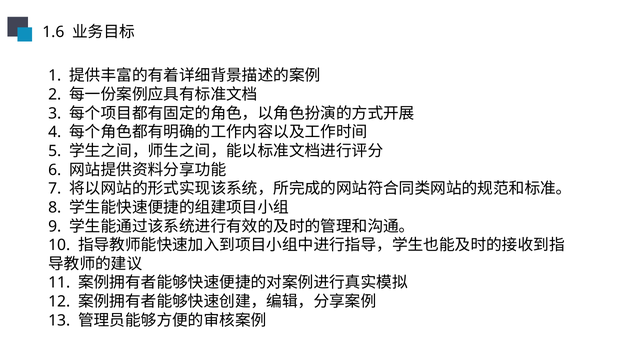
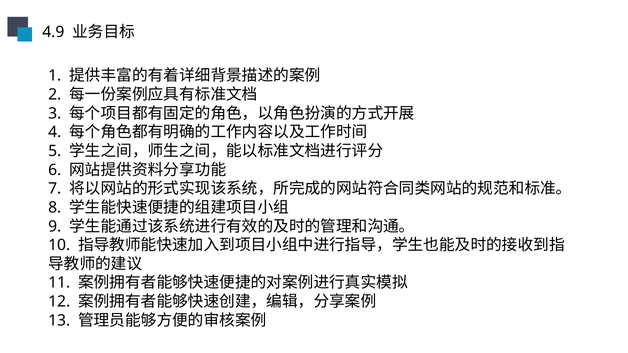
1.6: 1.6 -> 4.9
